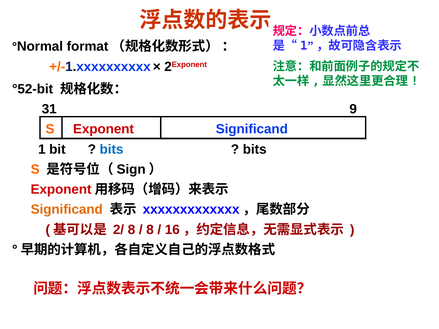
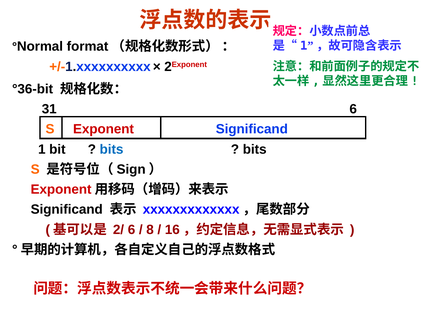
°52-bit: °52-bit -> °36-bit
31 9: 9 -> 6
Significand at (67, 210) colour: orange -> black
2/ 8: 8 -> 6
